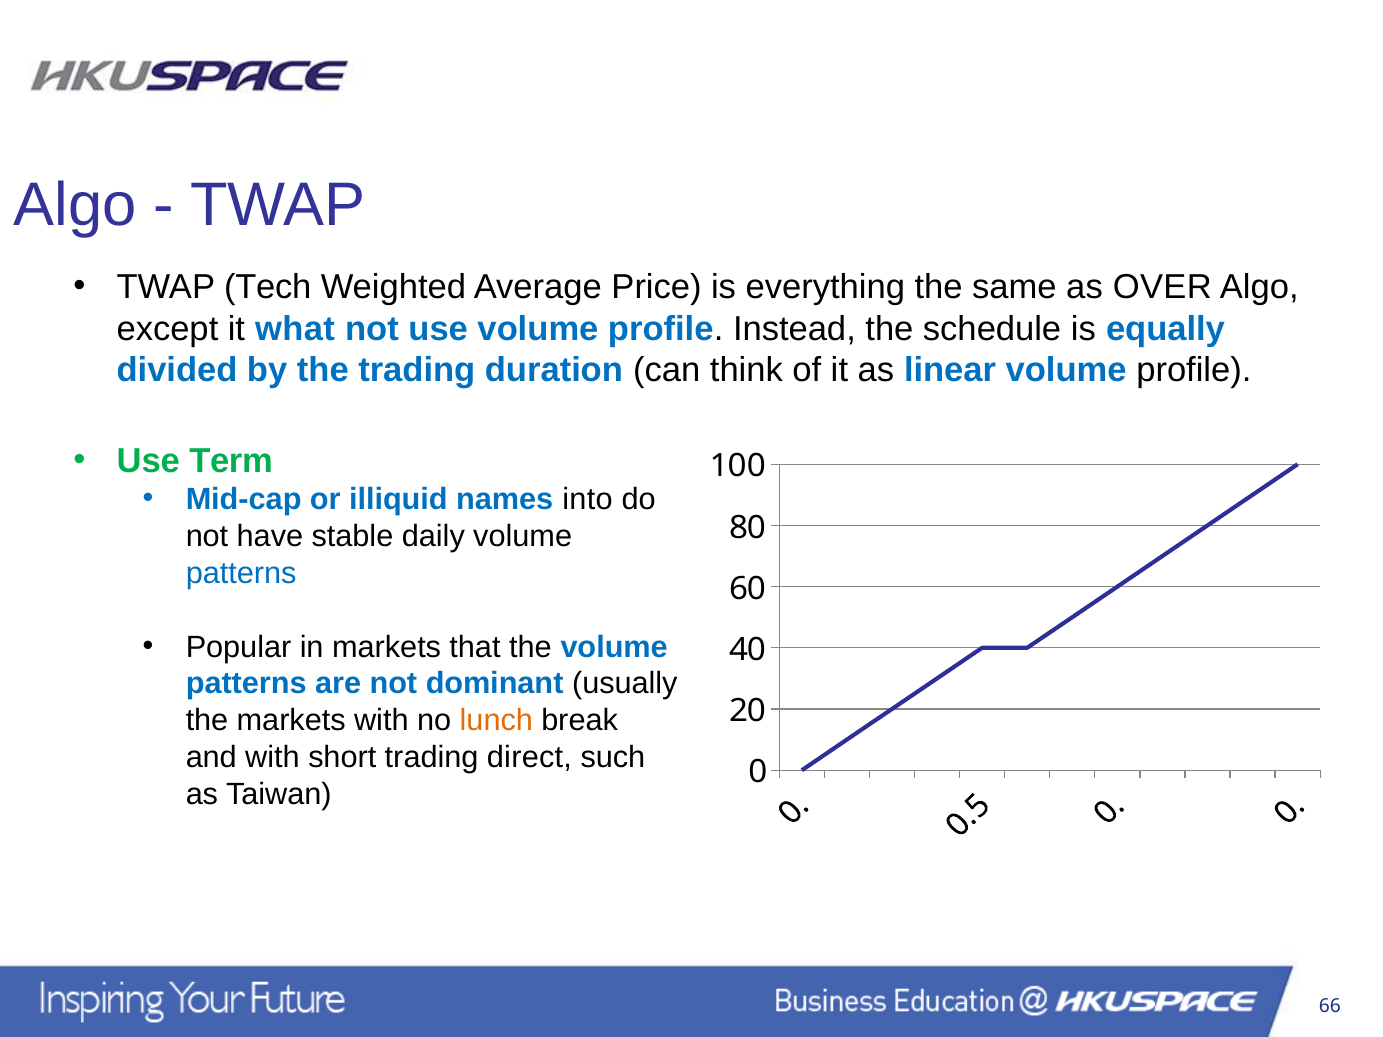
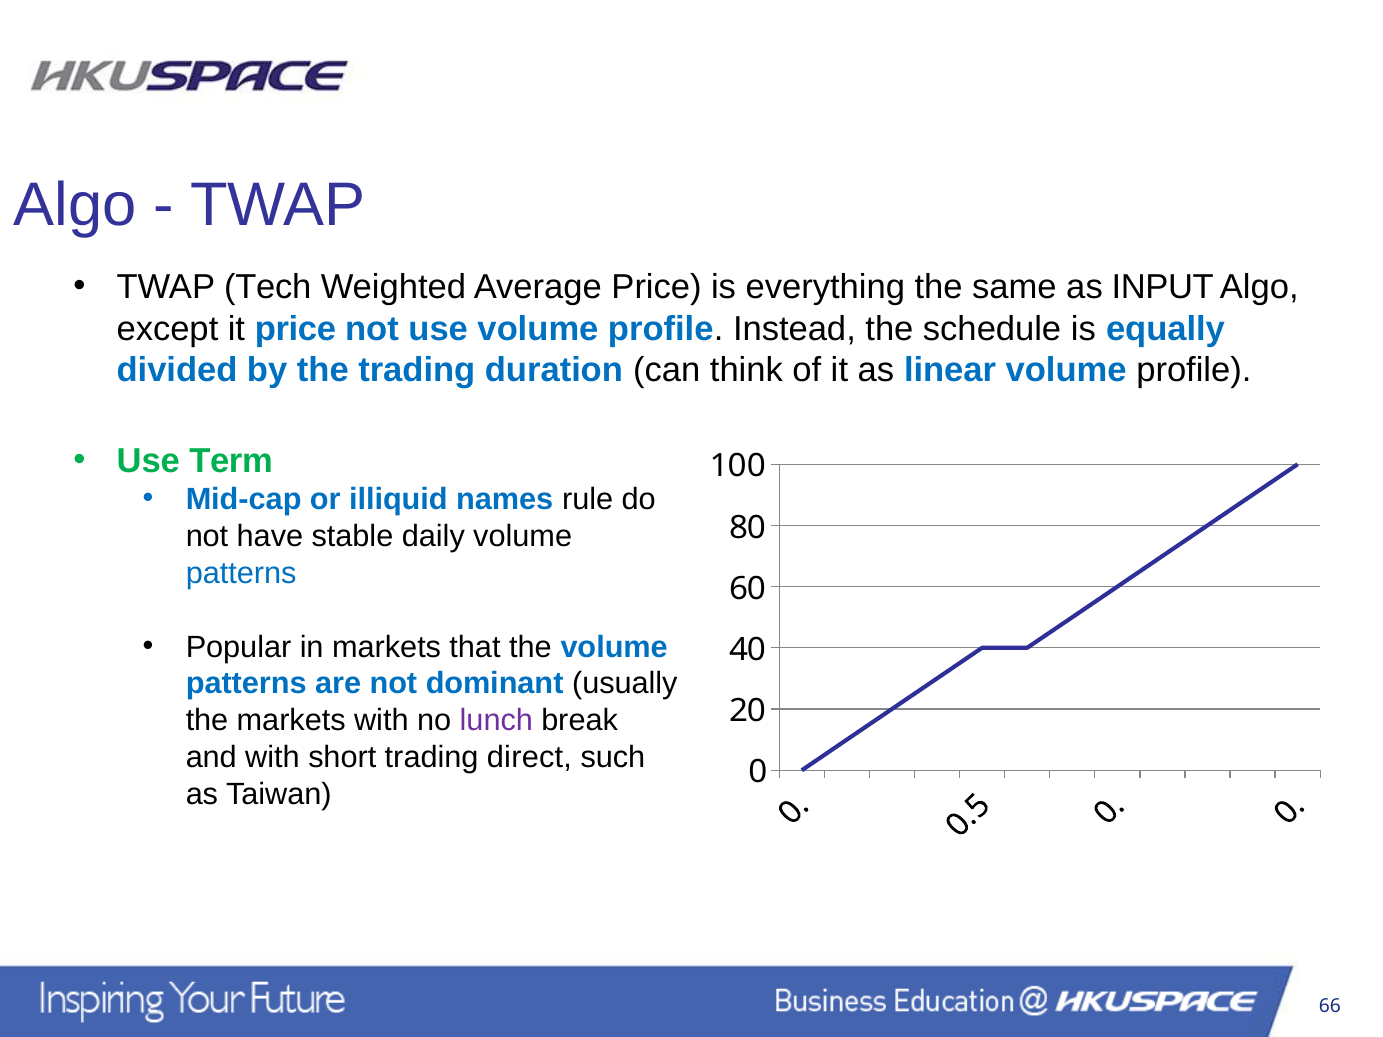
OVER: OVER -> INPUT
it what: what -> price
into: into -> rule
lunch colour: orange -> purple
